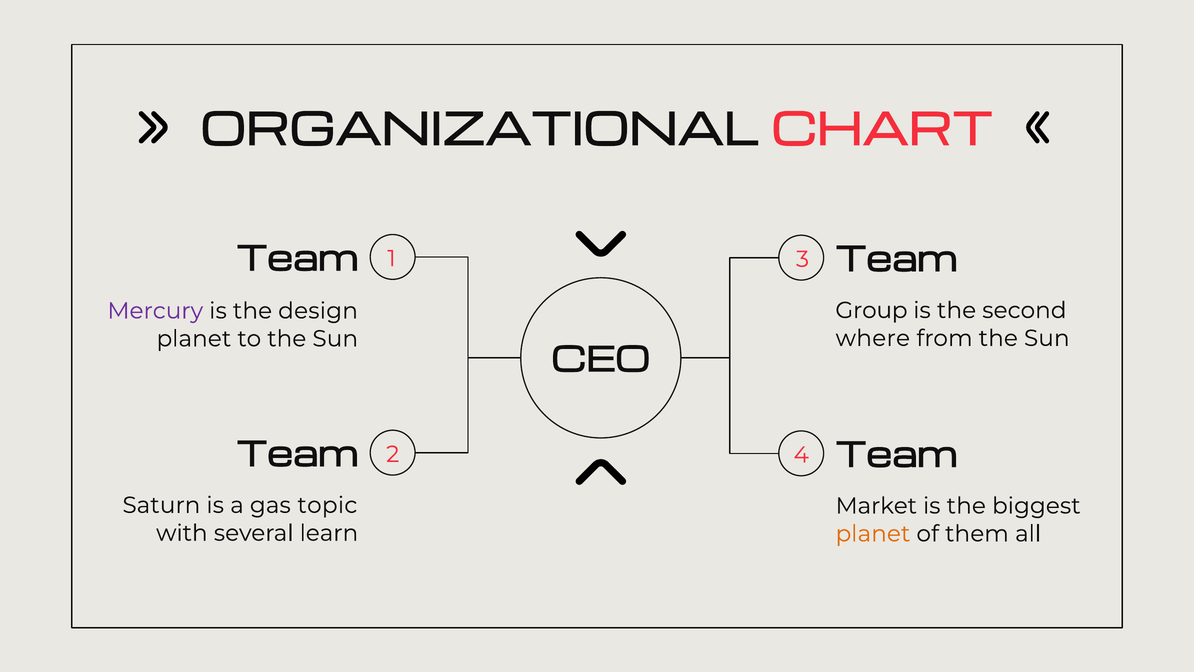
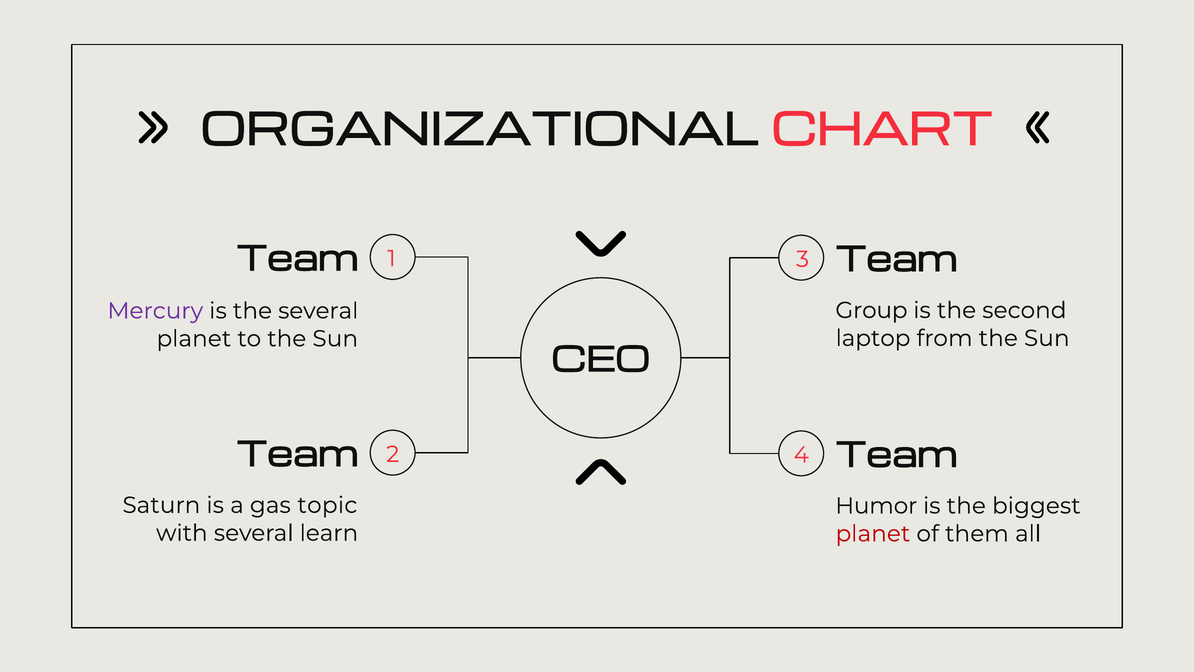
the design: design -> several
where: where -> laptop
Market: Market -> Humor
planet at (873, 533) colour: orange -> red
